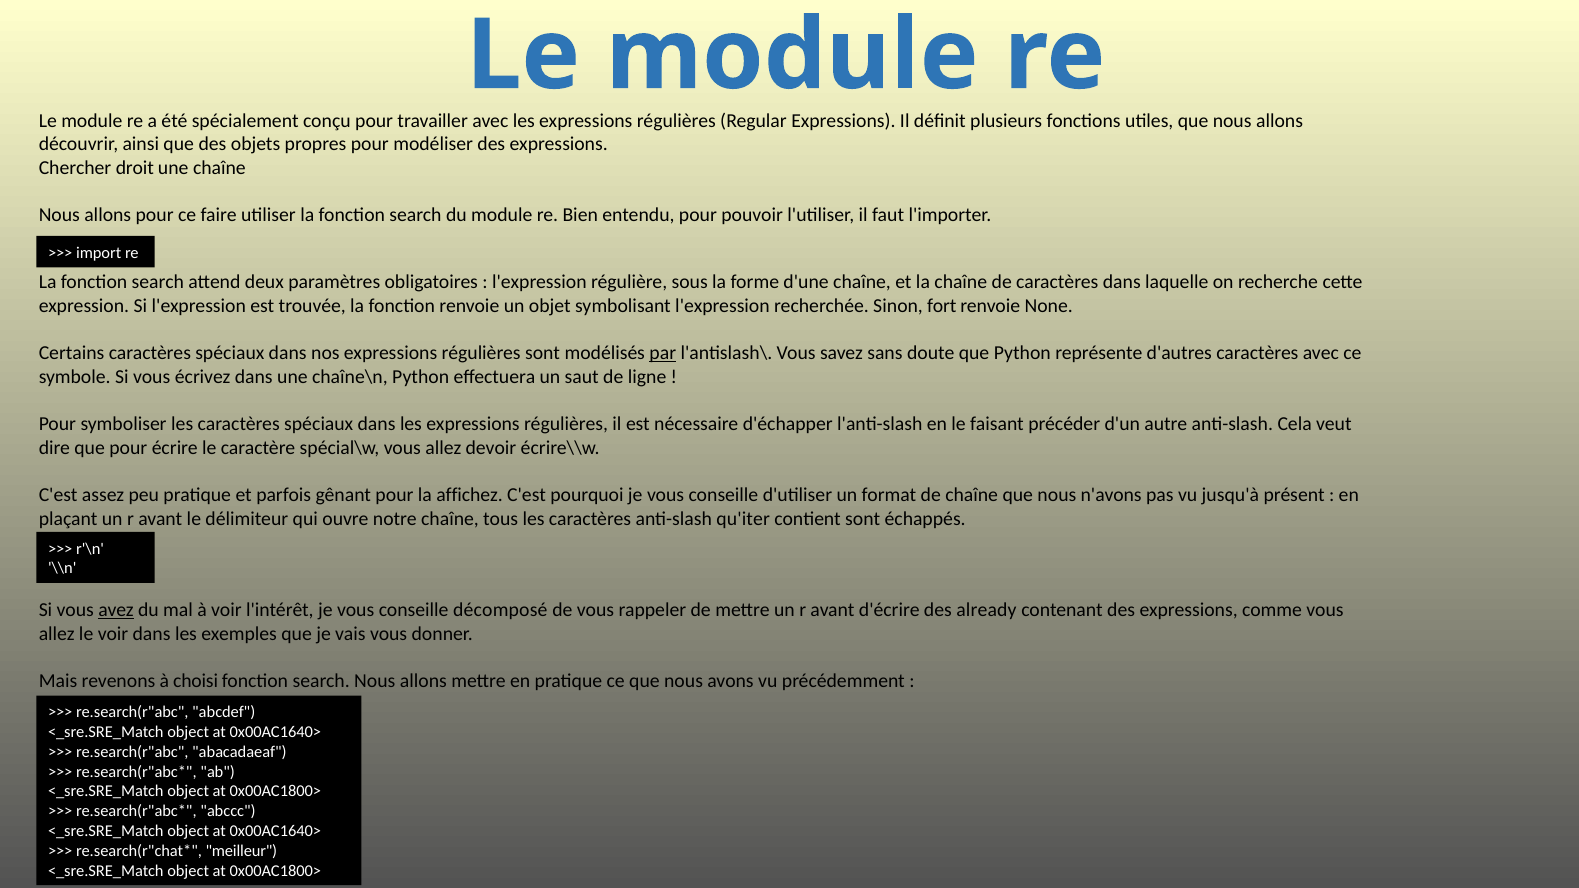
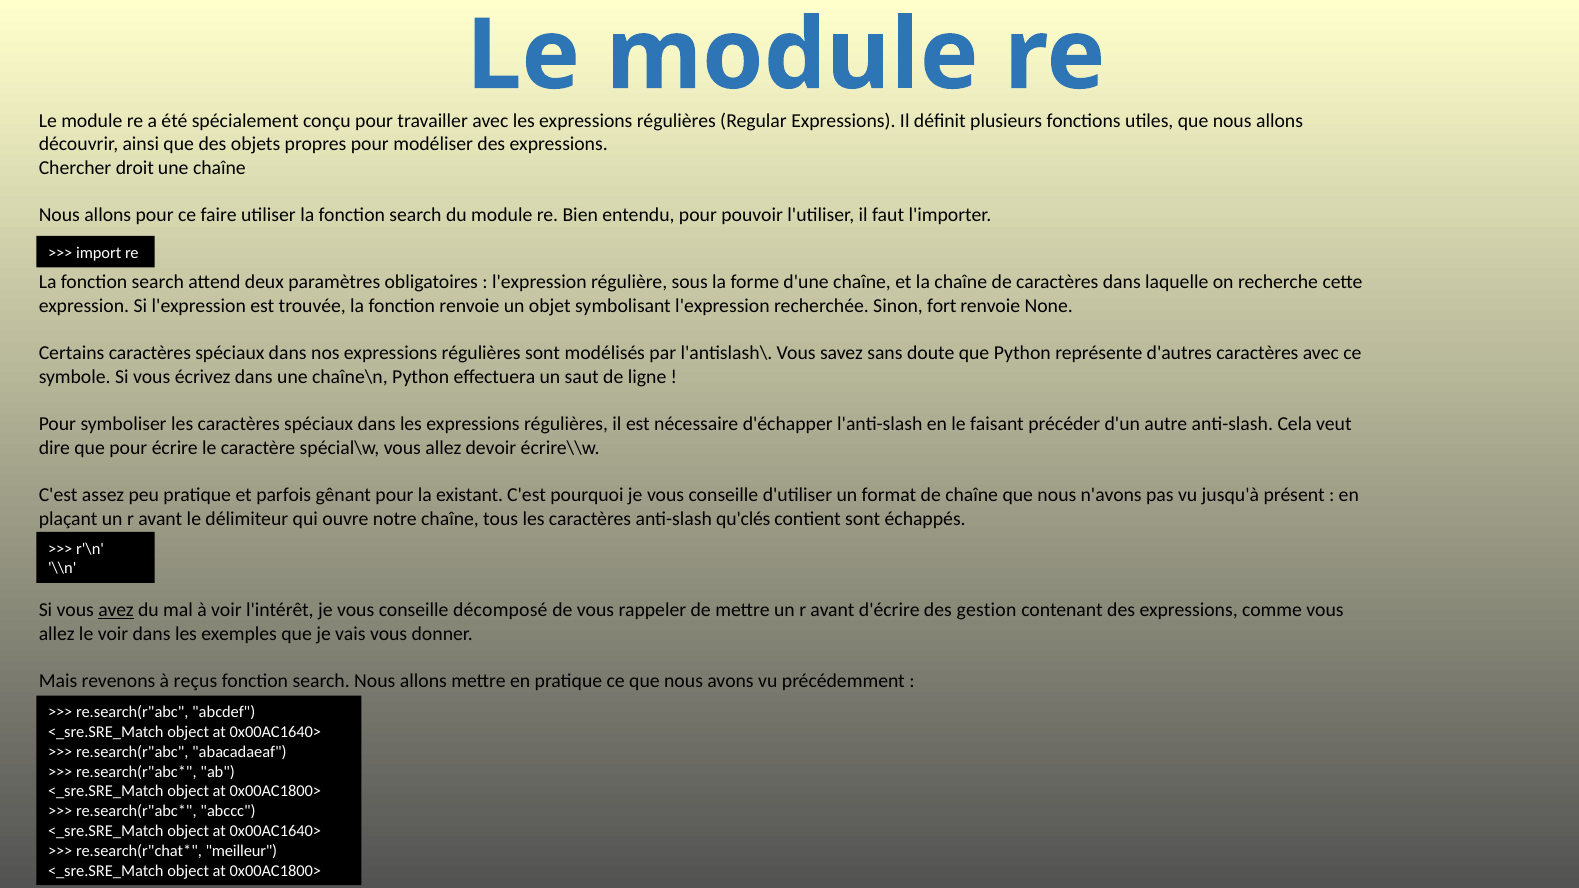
par underline: present -> none
affichez: affichez -> existant
qu'iter: qu'iter -> qu'clés
already: already -> gestion
choisi: choisi -> reçus
